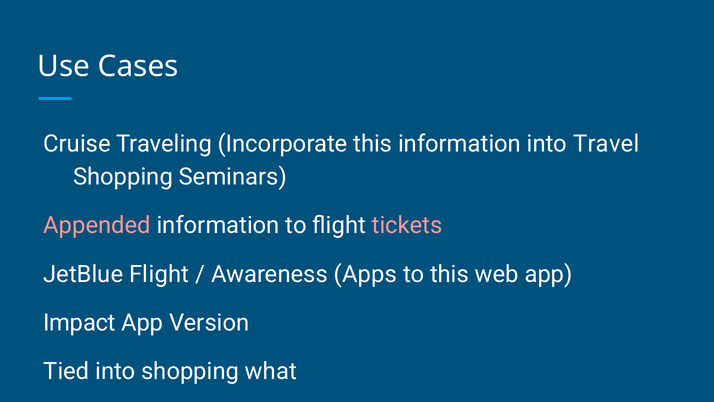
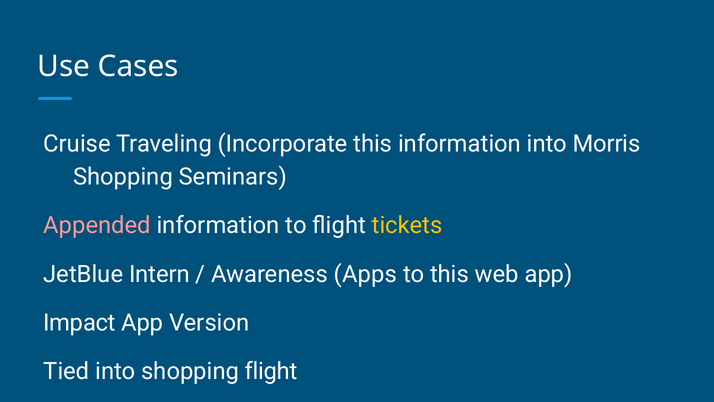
Travel: Travel -> Morris
tickets colour: pink -> yellow
JetBlue Flight: Flight -> Intern
shopping what: what -> flight
